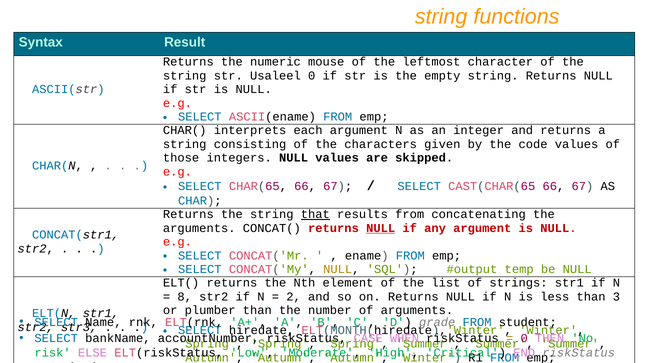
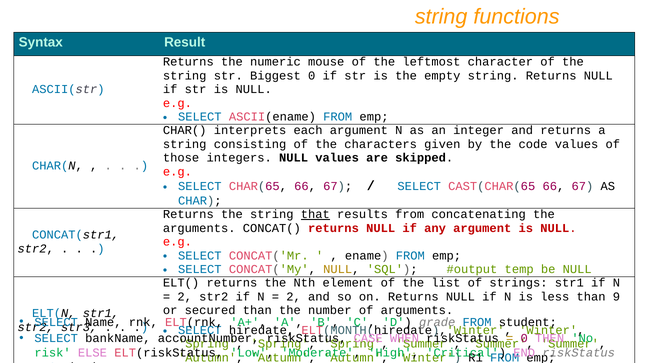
Usaleel: Usaleel -> Biggest
NULL at (381, 228) underline: present -> none
8 at (185, 297): 8 -> 2
3: 3 -> 9
plumber: plumber -> secured
